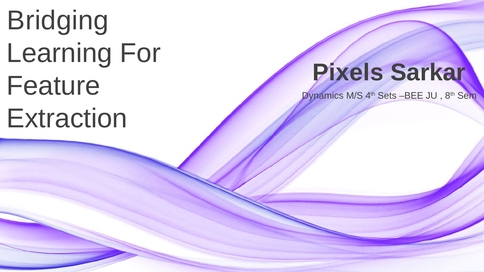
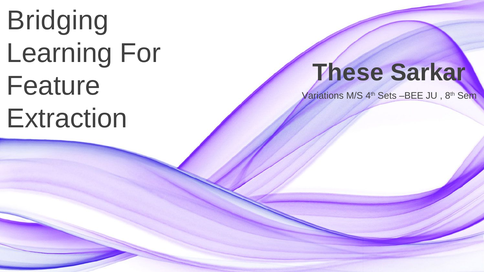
Pixels: Pixels -> These
Dynamics: Dynamics -> Variations
